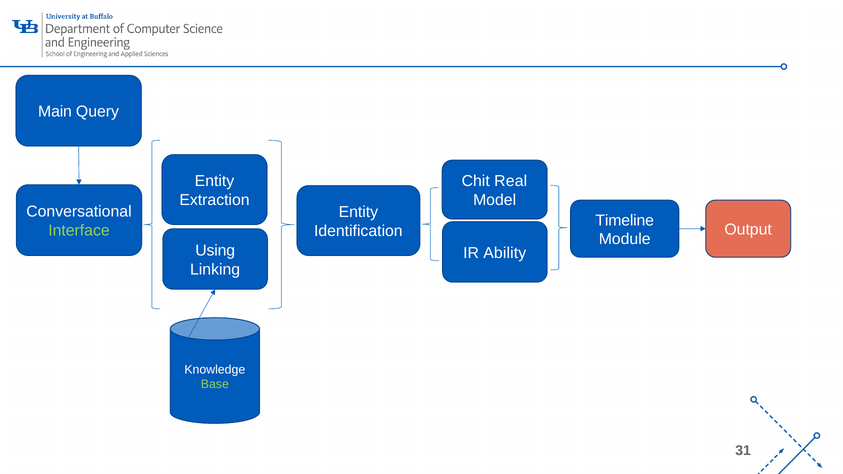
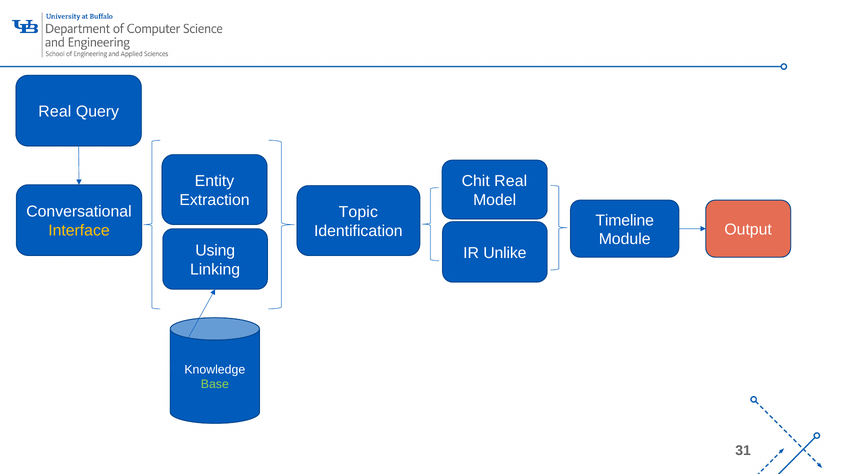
Main at (55, 112): Main -> Real
Entity at (358, 212): Entity -> Topic
Interface colour: light green -> yellow
Ability: Ability -> Unlike
